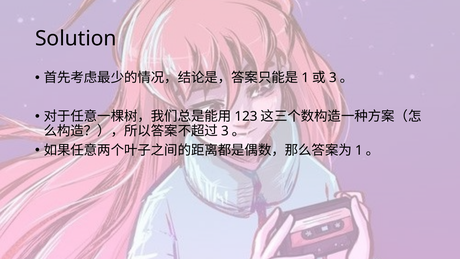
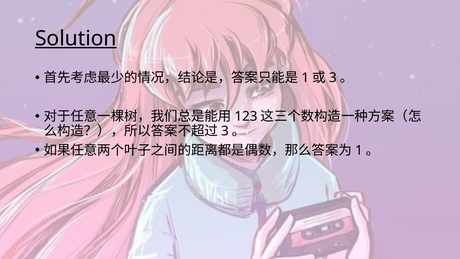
Solution underline: none -> present
